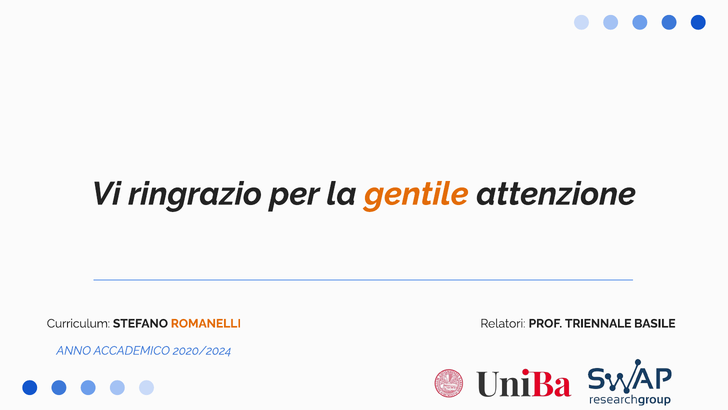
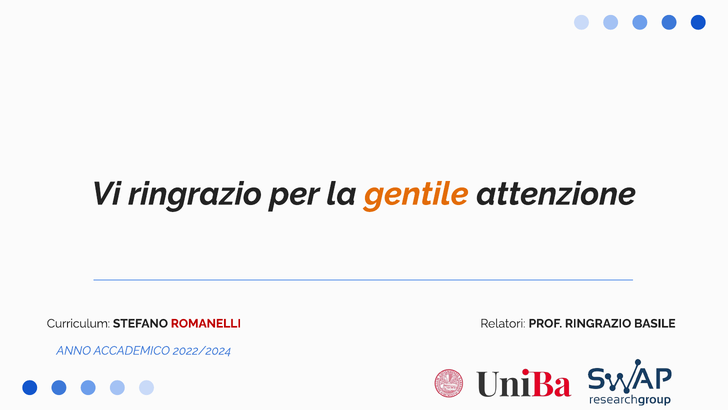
ROMANELLI colour: orange -> red
PROF TRIENNALE: TRIENNALE -> RINGRAZIO
2020/2024: 2020/2024 -> 2022/2024
